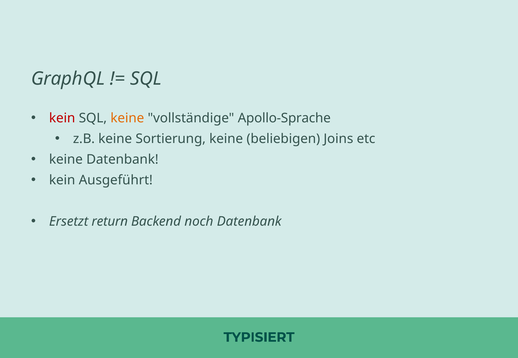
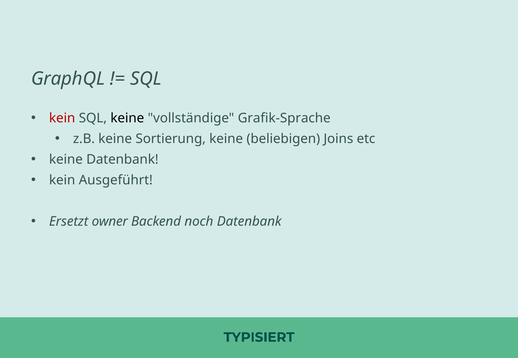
keine at (127, 118) colour: orange -> black
Apollo-Sprache: Apollo-Sprache -> Grafik-Sprache
return: return -> owner
